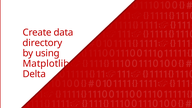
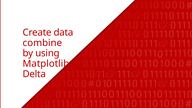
directory: directory -> combine
